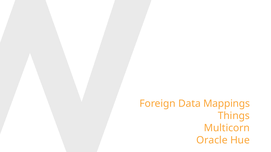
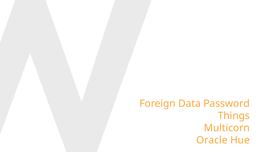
Mappings: Mappings -> Password
